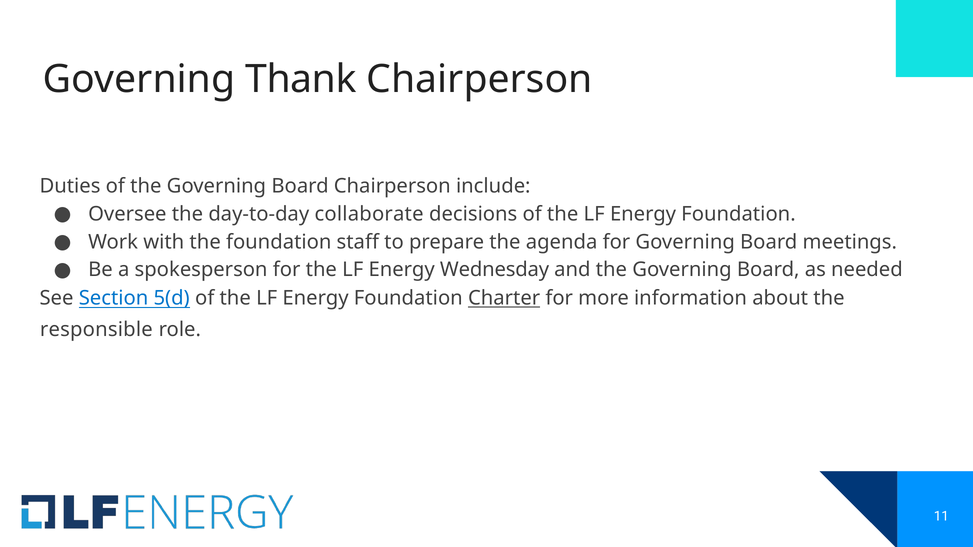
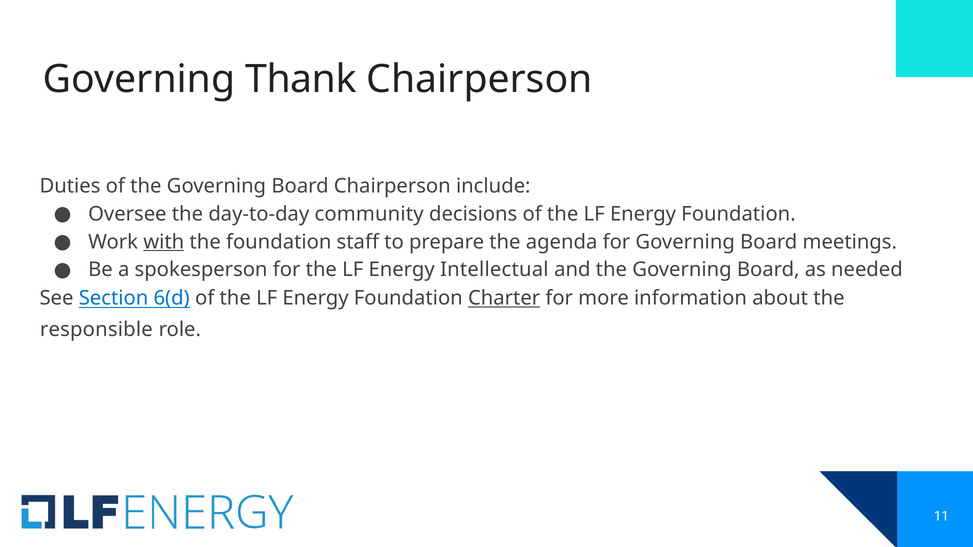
collaborate: collaborate -> community
with underline: none -> present
Wednesday: Wednesday -> Intellectual
5(d: 5(d -> 6(d
